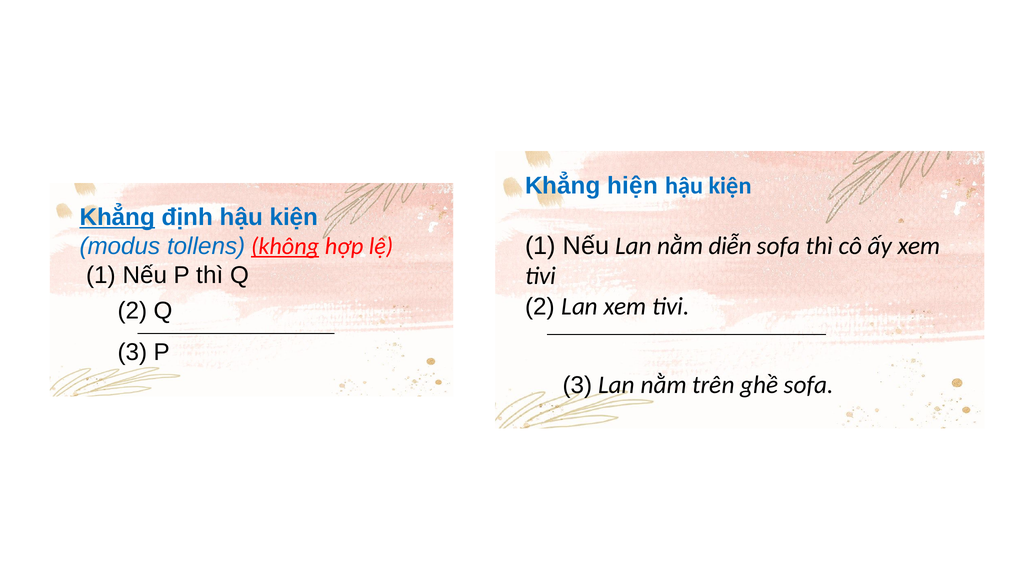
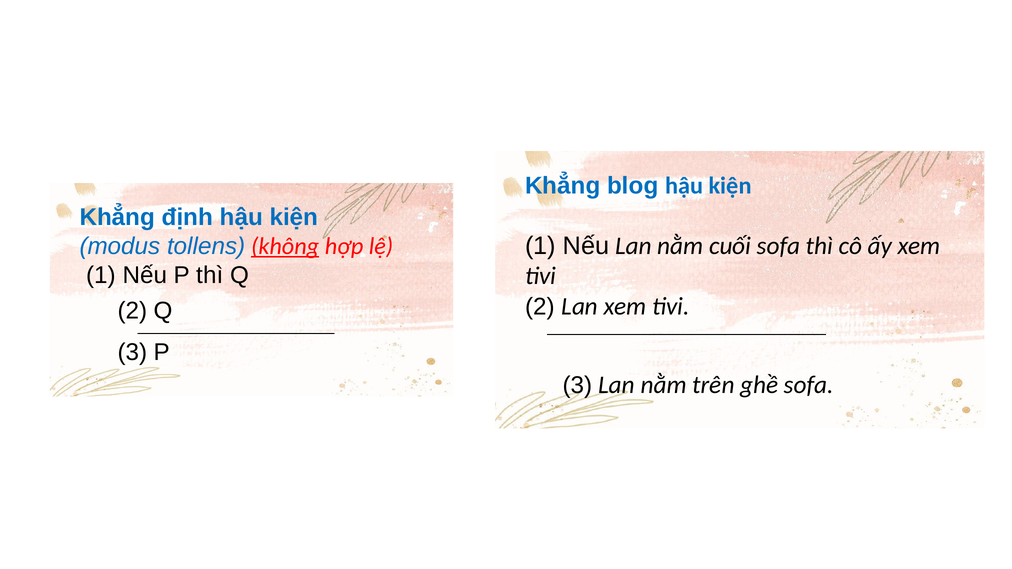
hiện: hiện -> blog
Khẳng at (117, 217) underline: present -> none
diễn: diễn -> cuối
